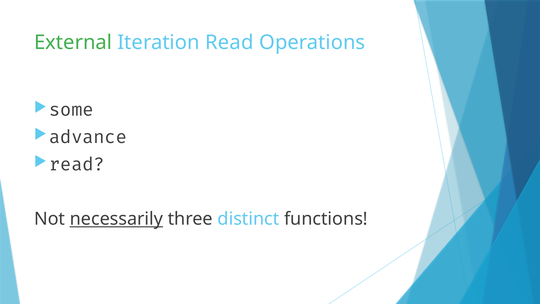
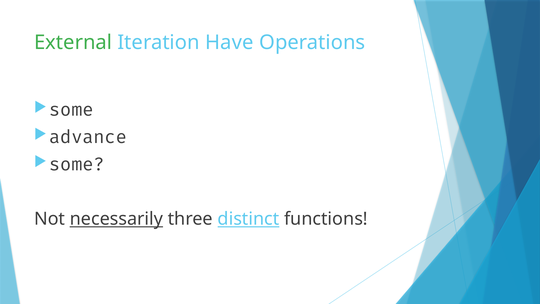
Iteration Read: Read -> Have
read at (77, 164): read -> some
distinct underline: none -> present
